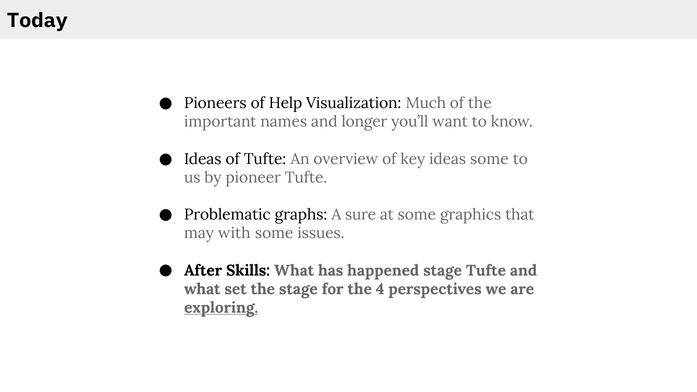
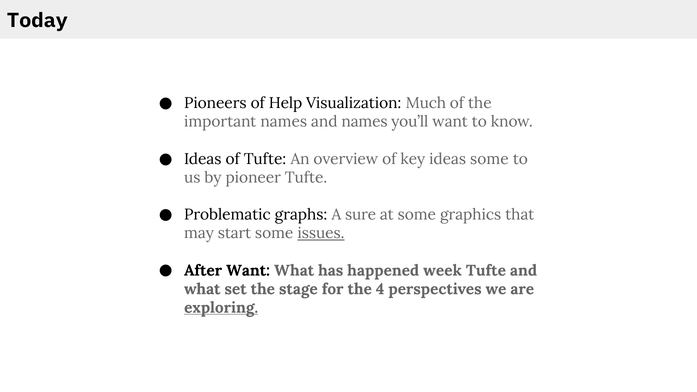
and longer: longer -> names
with: with -> start
issues underline: none -> present
After Skills: Skills -> Want
happened stage: stage -> week
